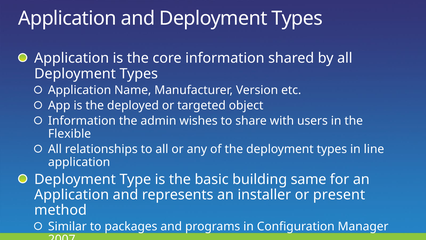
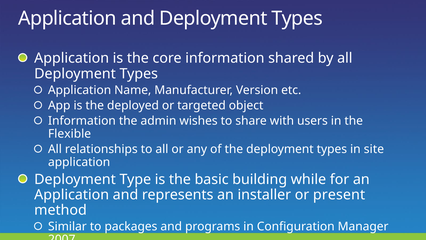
line: line -> site
same: same -> while
